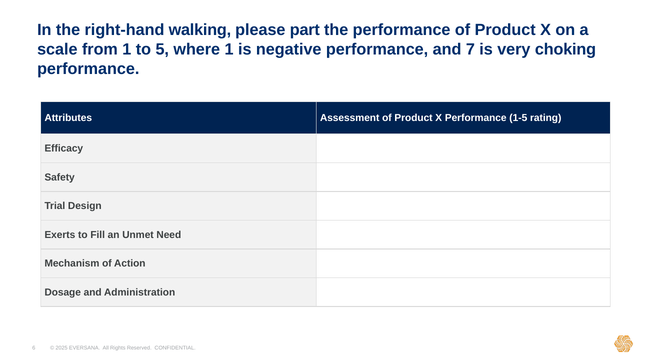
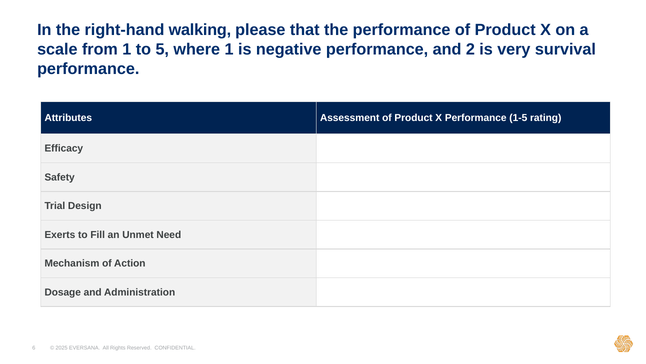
part: part -> that
7: 7 -> 2
choking: choking -> survival
